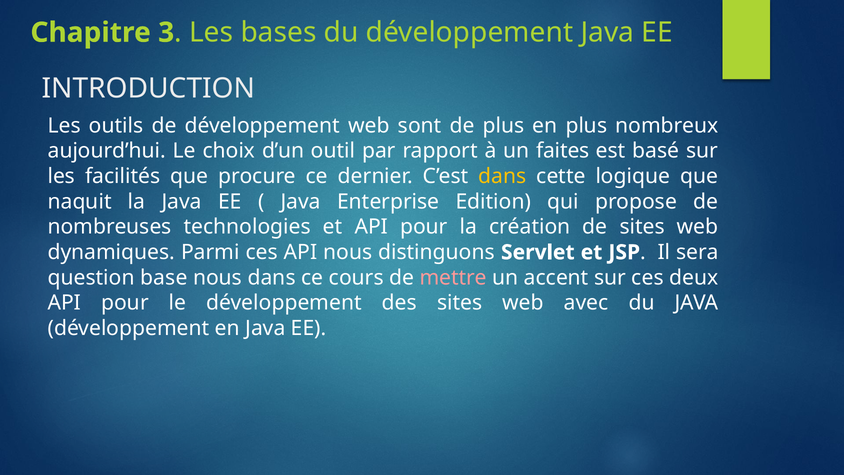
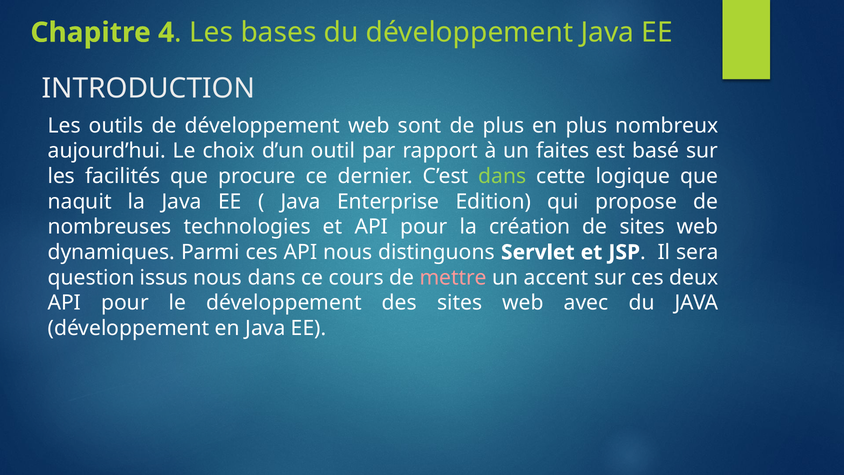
3: 3 -> 4
dans at (502, 176) colour: yellow -> light green
base: base -> issus
